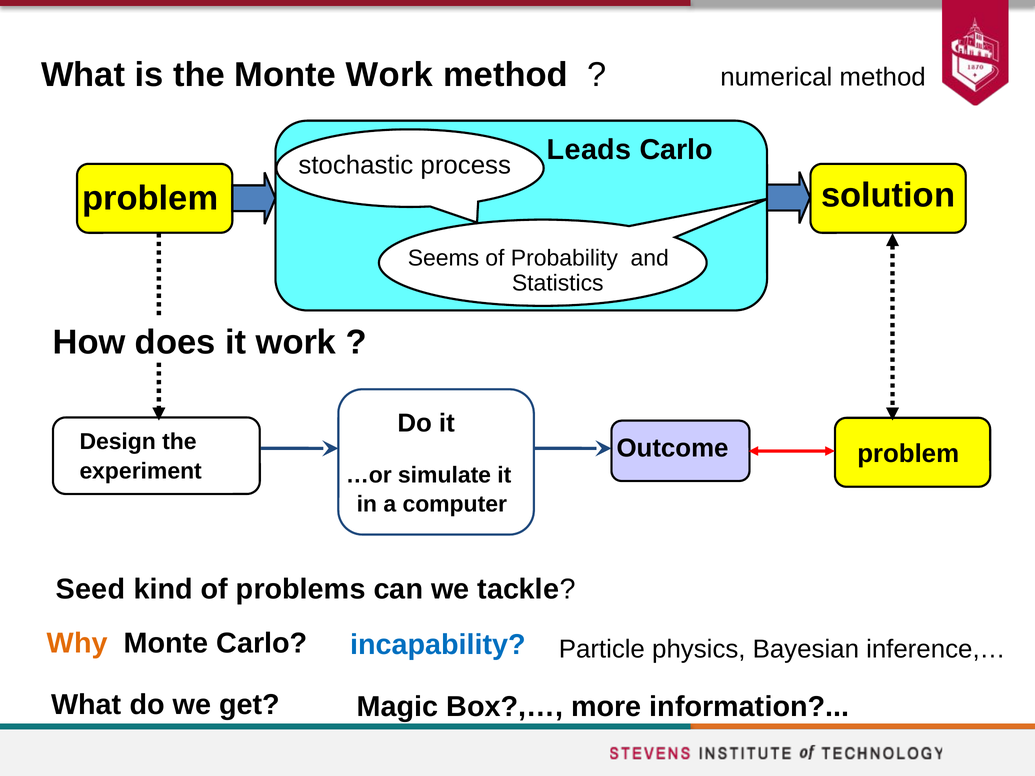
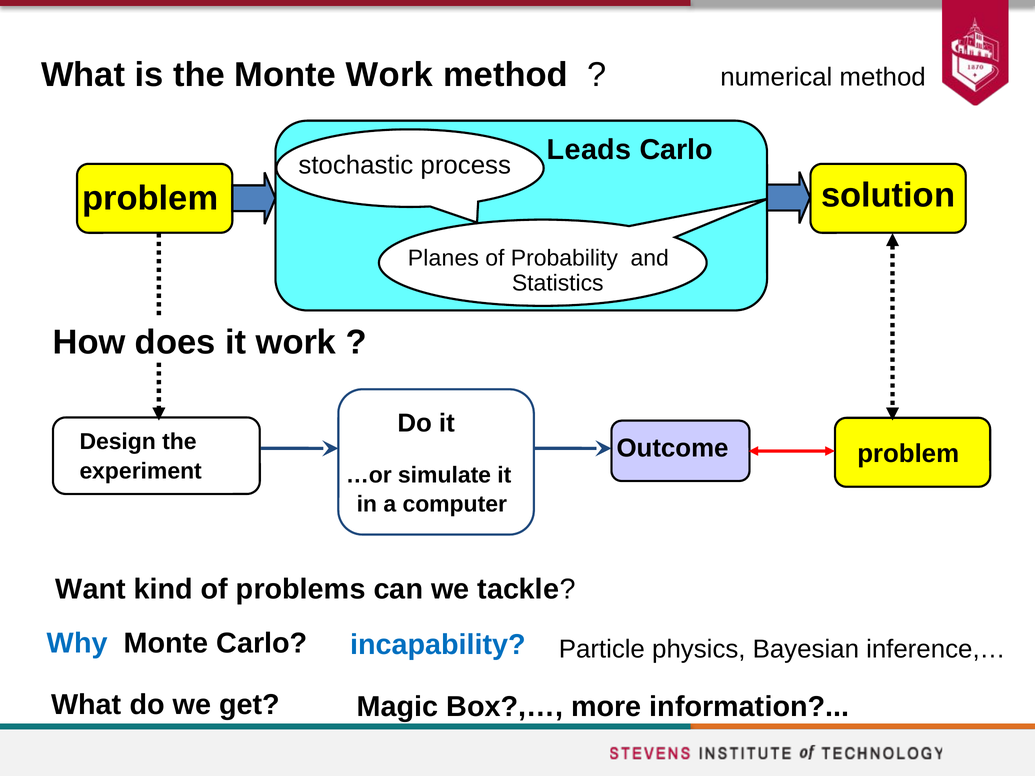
Seems: Seems -> Planes
Seed: Seed -> Want
Why colour: orange -> blue
